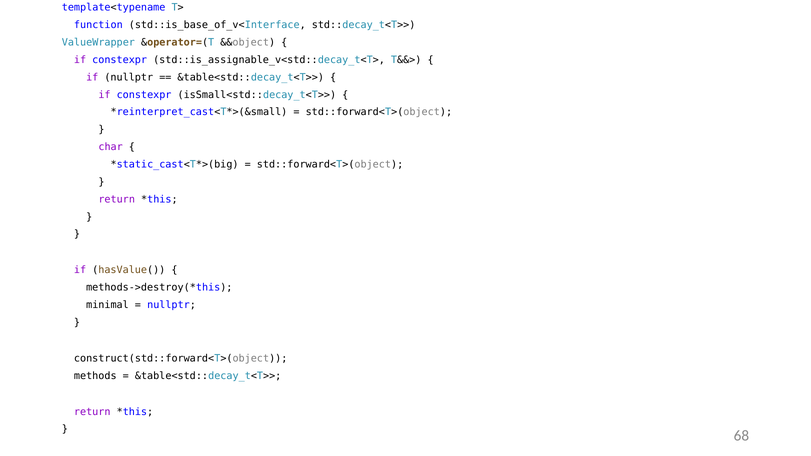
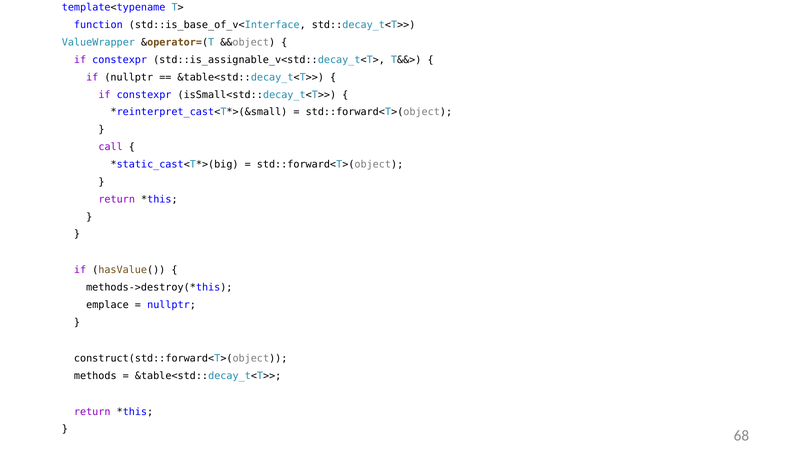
char: char -> call
minimal: minimal -> emplace
